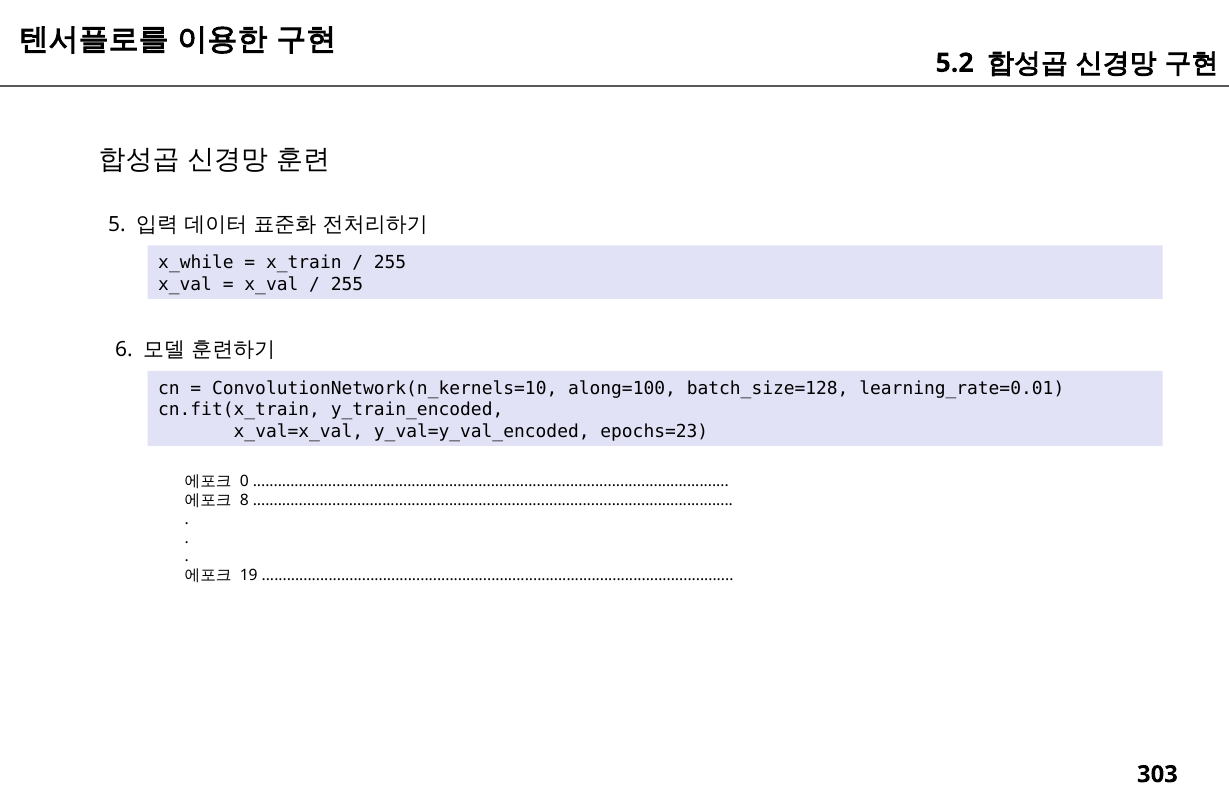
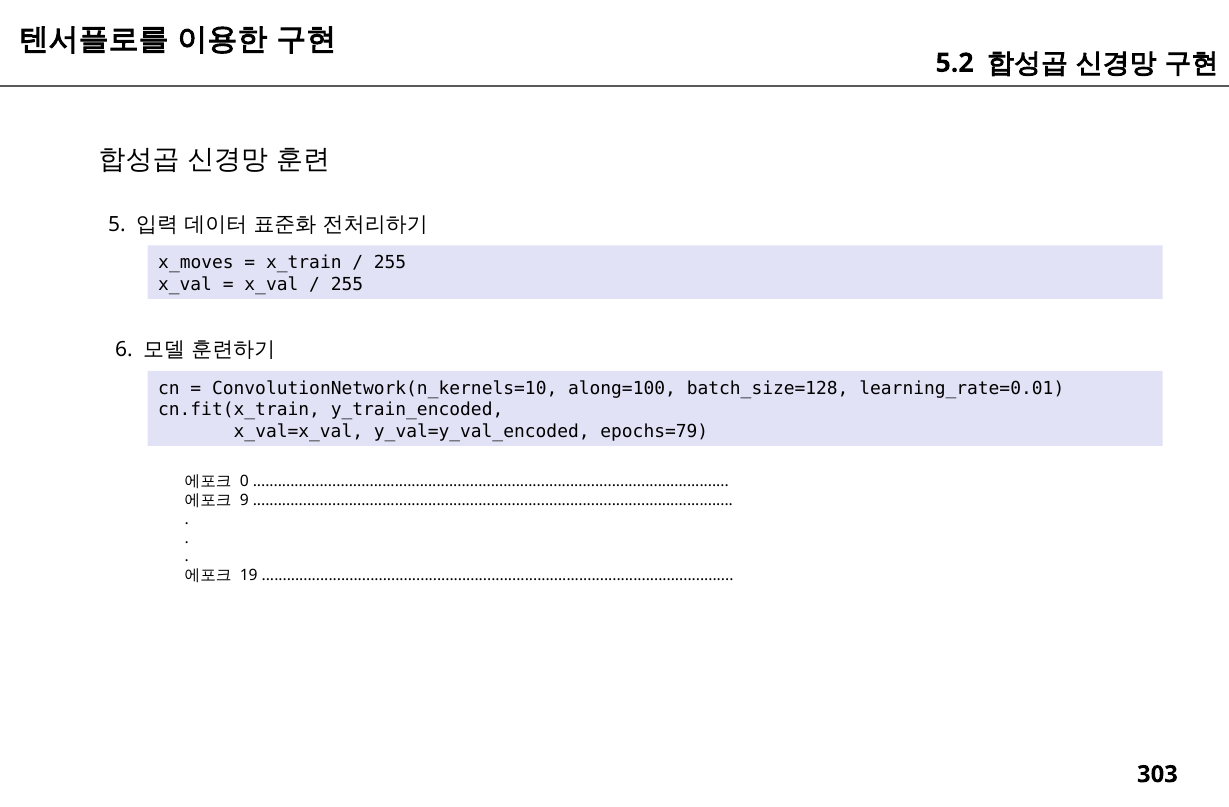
x_while: x_while -> x_moves
epochs=23: epochs=23 -> epochs=79
8: 8 -> 9
